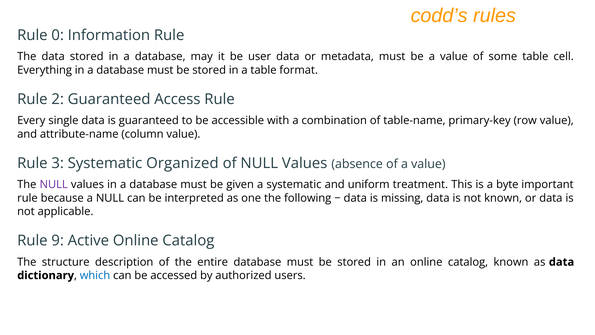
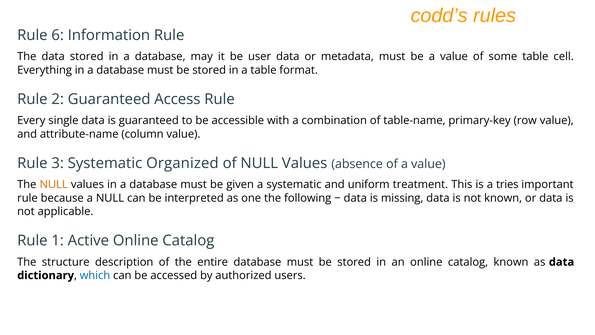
0: 0 -> 6
NULL at (54, 184) colour: purple -> orange
byte: byte -> tries
9: 9 -> 1
